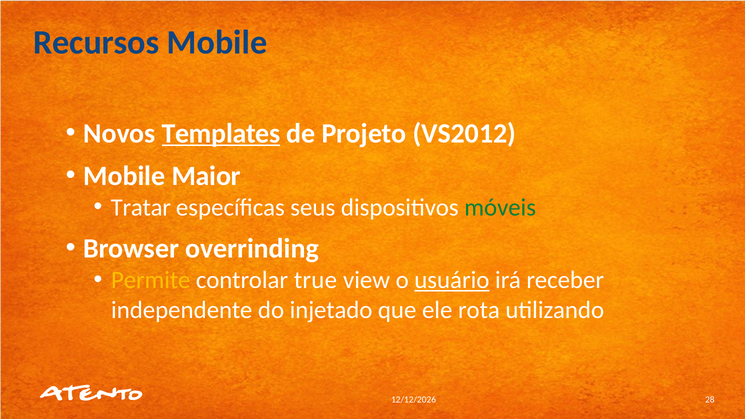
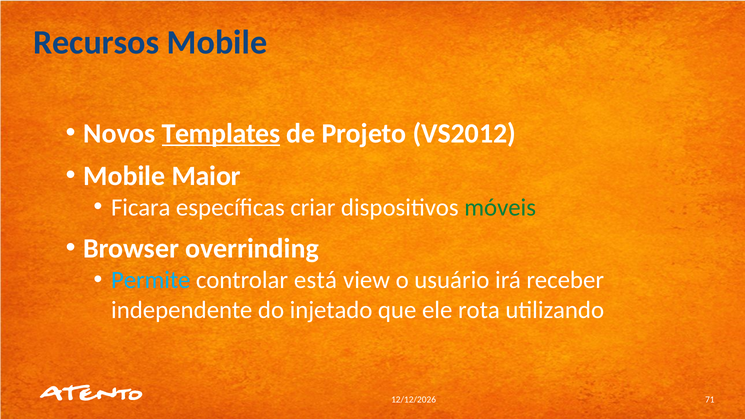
Tratar: Tratar -> Ficara
seus: seus -> criar
Permite colour: yellow -> light blue
true: true -> está
usuário underline: present -> none
28: 28 -> 71
